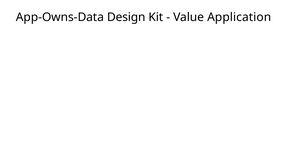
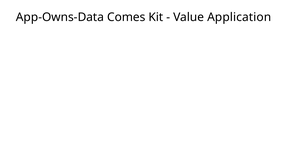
Design: Design -> Comes
